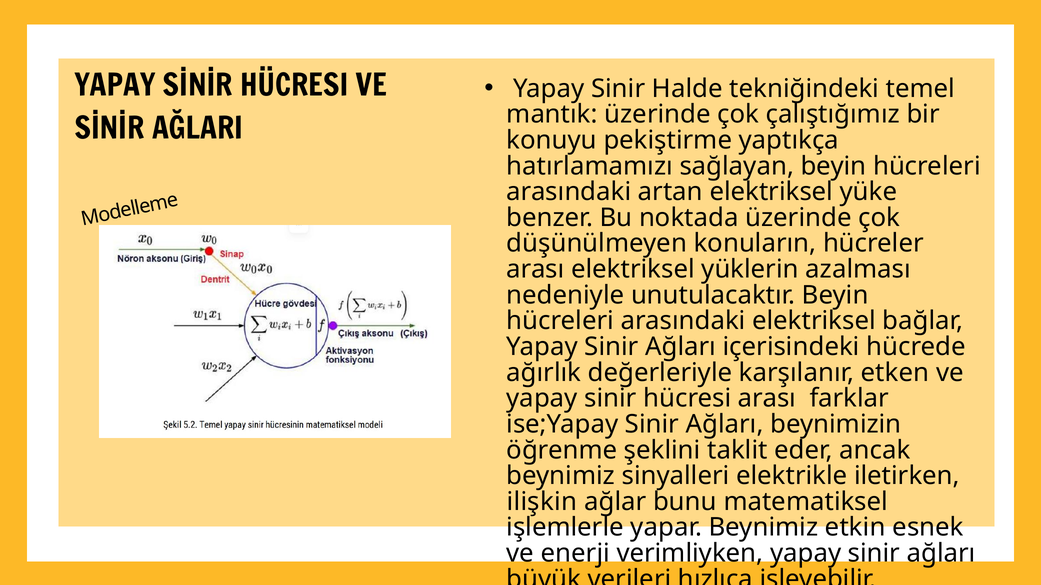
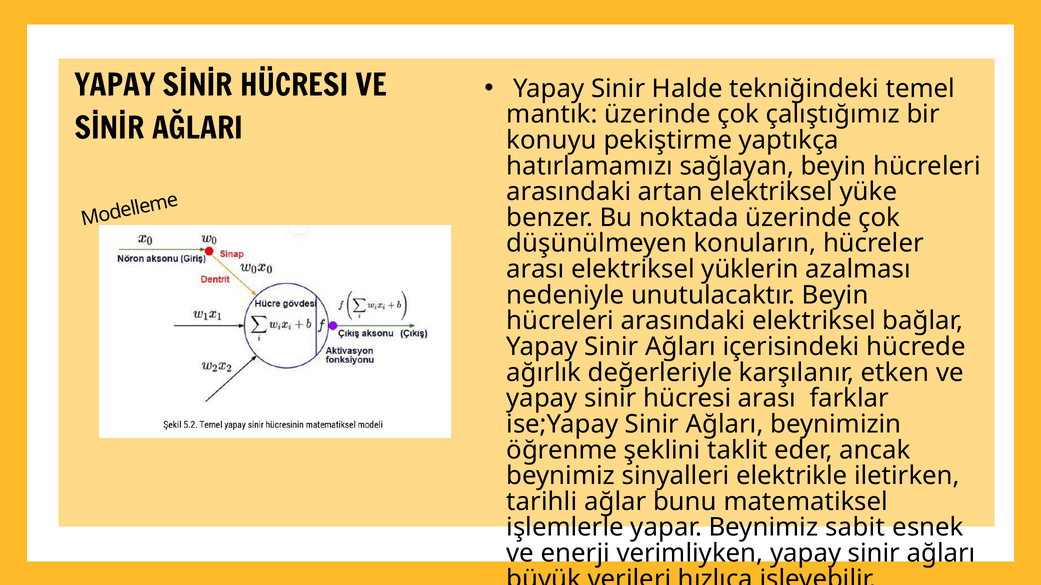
ilişkin: ilişkin -> tarihli
etkin: etkin -> sabit
